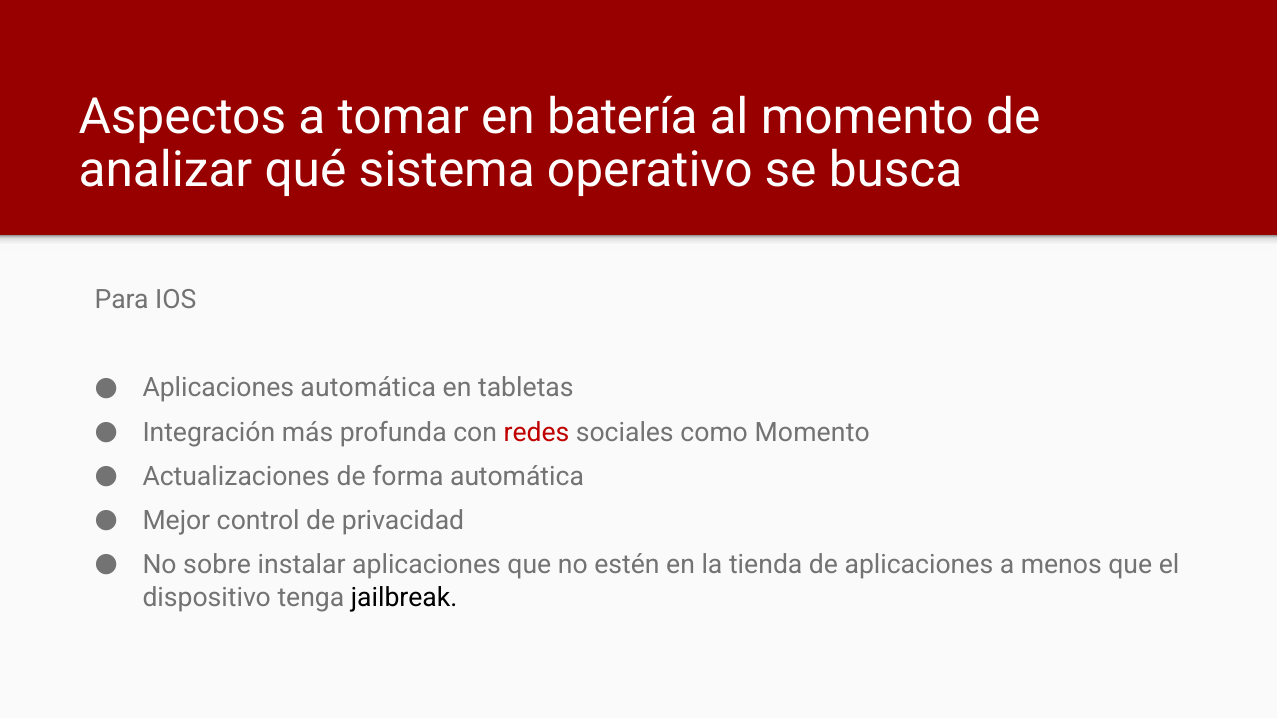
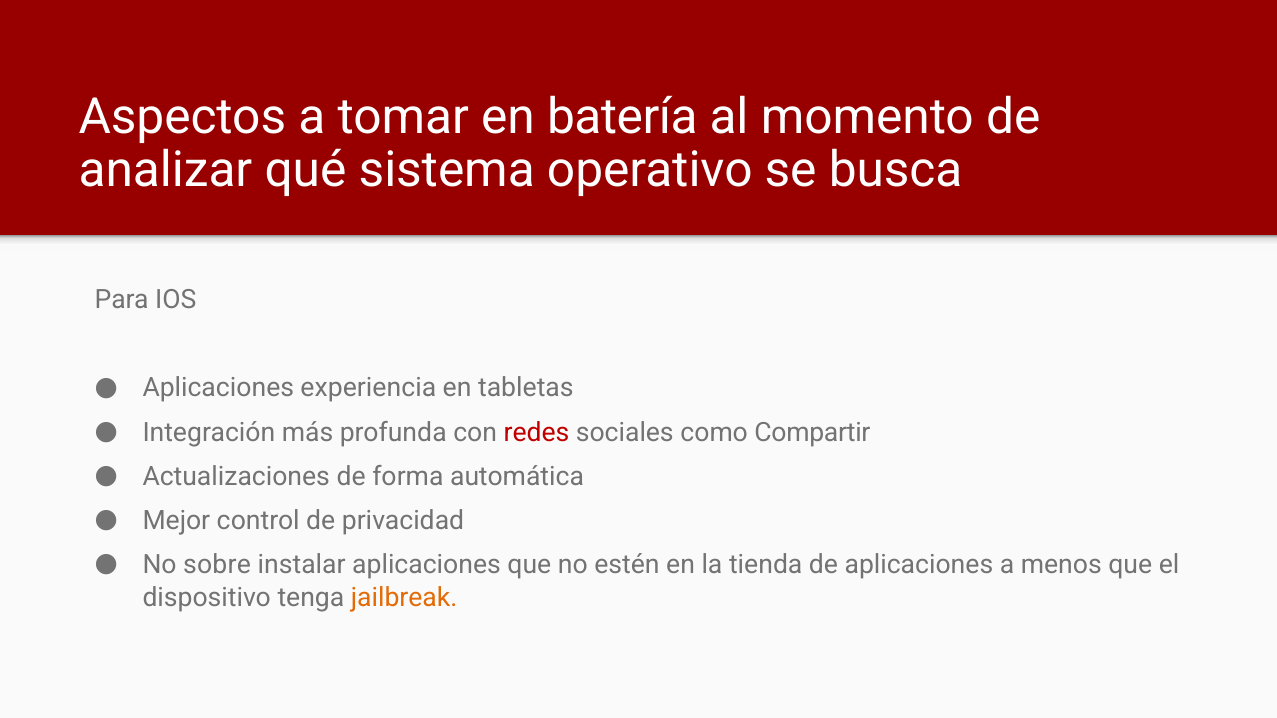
Aplicaciones automática: automática -> experiencia
como Momento: Momento -> Compartir
jailbreak colour: black -> orange
